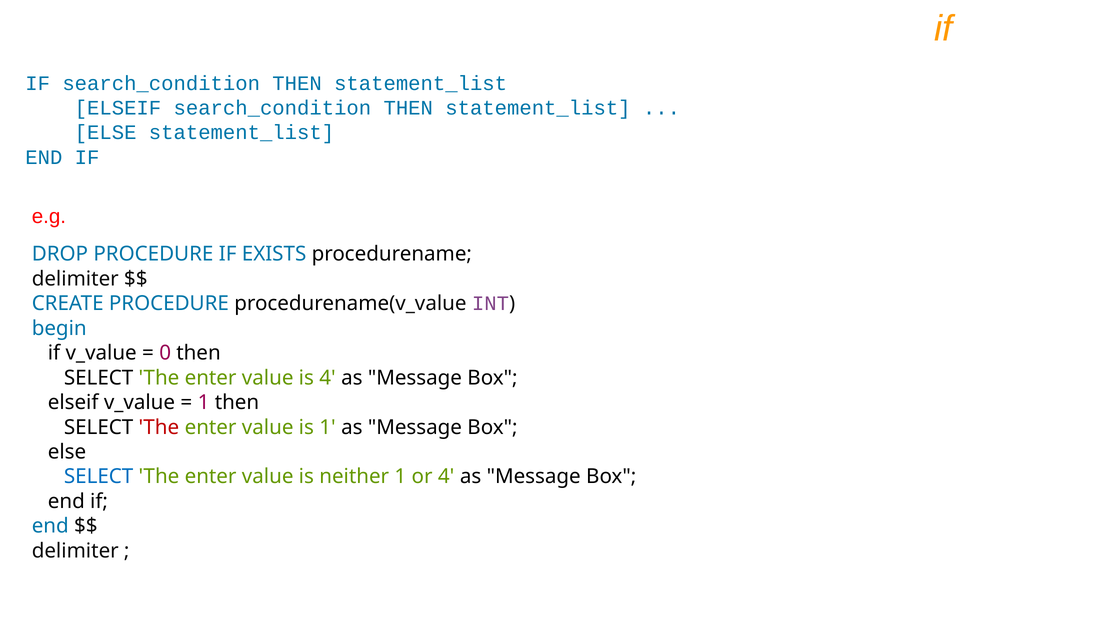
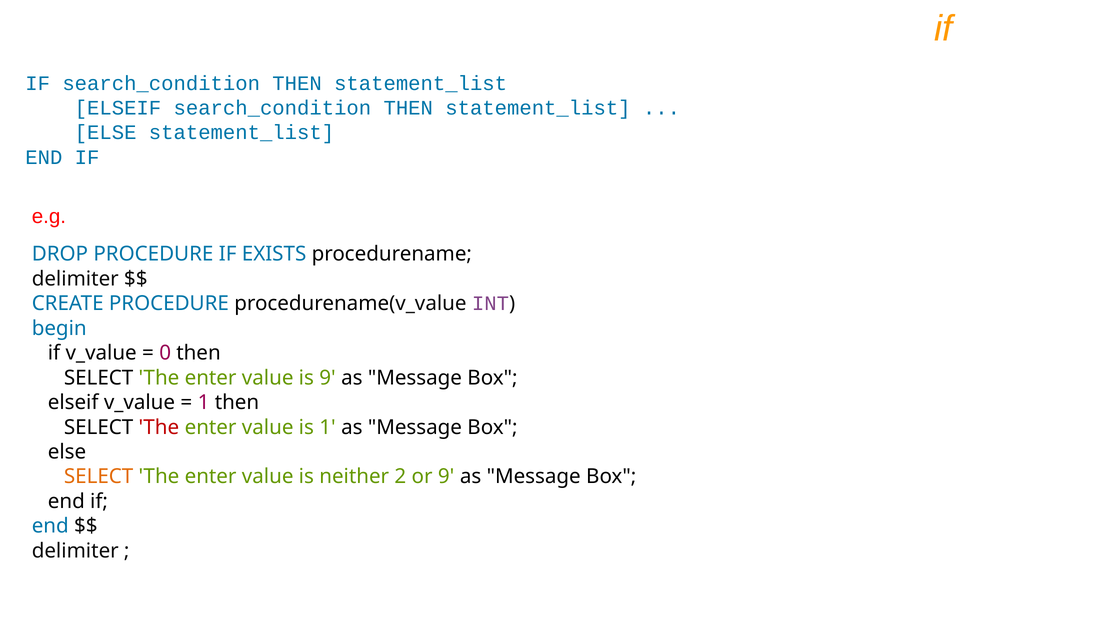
is 4: 4 -> 9
SELECT at (99, 476) colour: blue -> orange
neither 1: 1 -> 2
or 4: 4 -> 9
